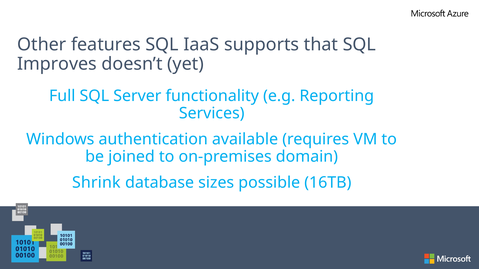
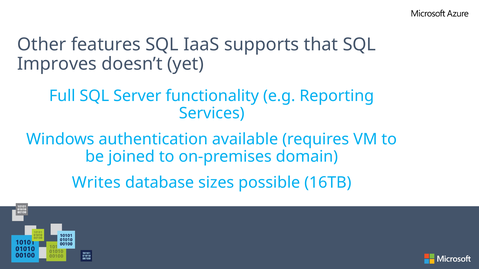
Shrink: Shrink -> Writes
